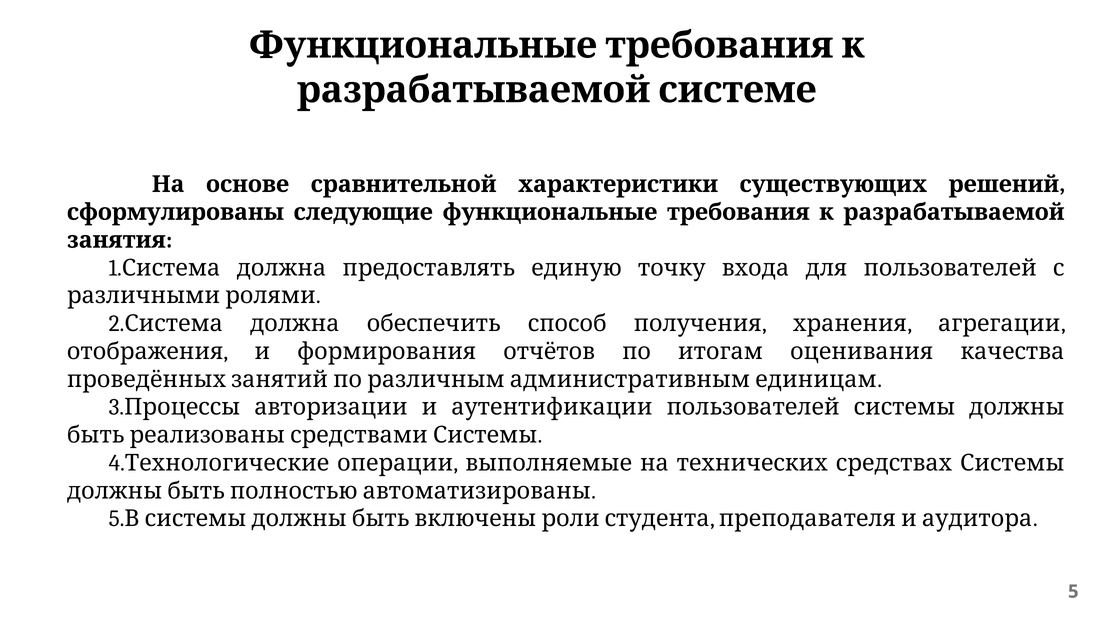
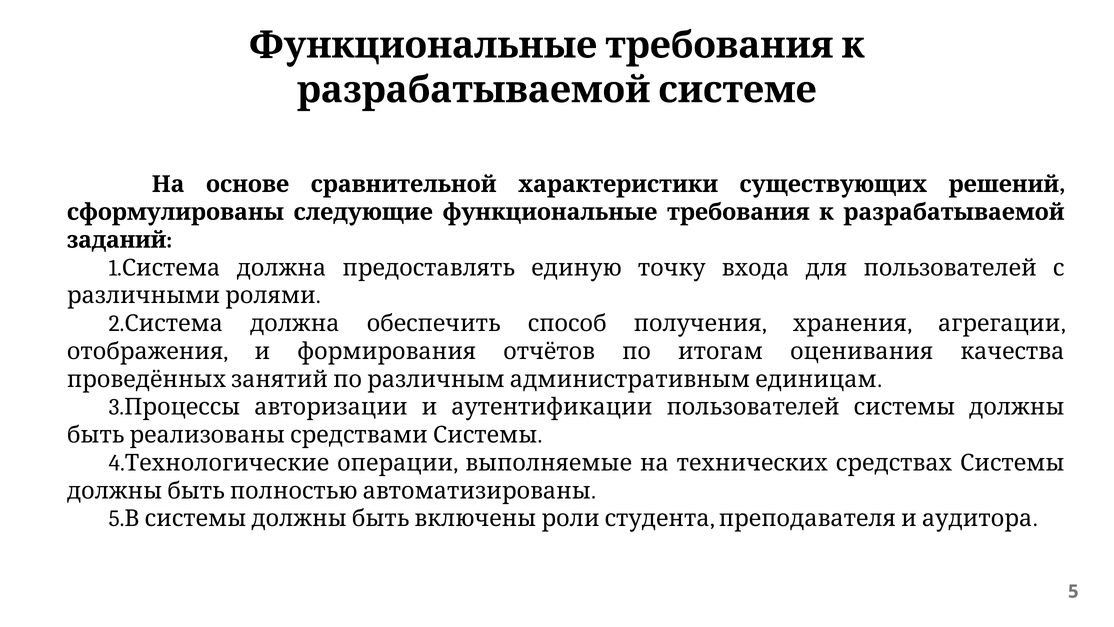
занятия: занятия -> заданий
